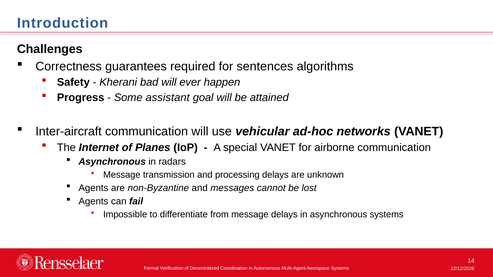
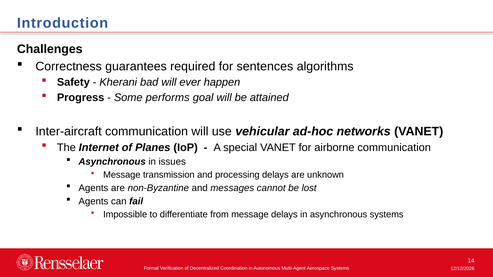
assistant: assistant -> performs
radars: radars -> issues
